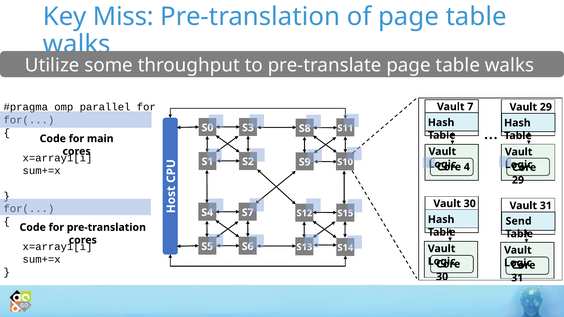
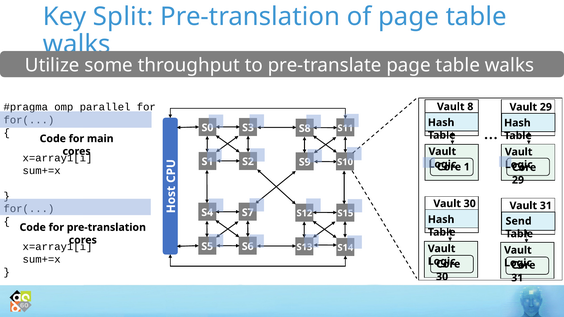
Miss: Miss -> Split
7: 7 -> 8
4: 4 -> 1
